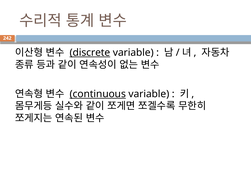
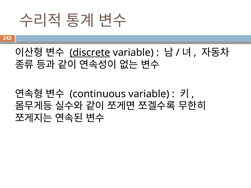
continuous underline: present -> none
